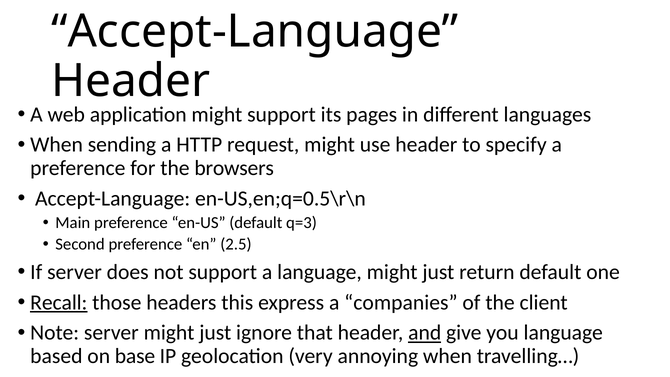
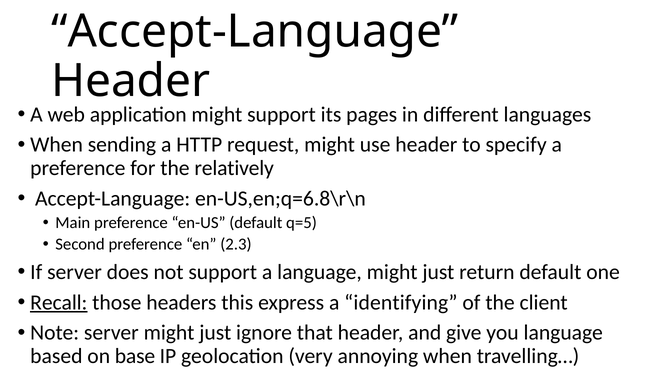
browsers: browsers -> relatively
en-US,en;q=0.5\r\n: en-US,en;q=0.5\r\n -> en-US,en;q=6.8\r\n
q=3: q=3 -> q=5
2.5: 2.5 -> 2.3
companies: companies -> identifying
and underline: present -> none
